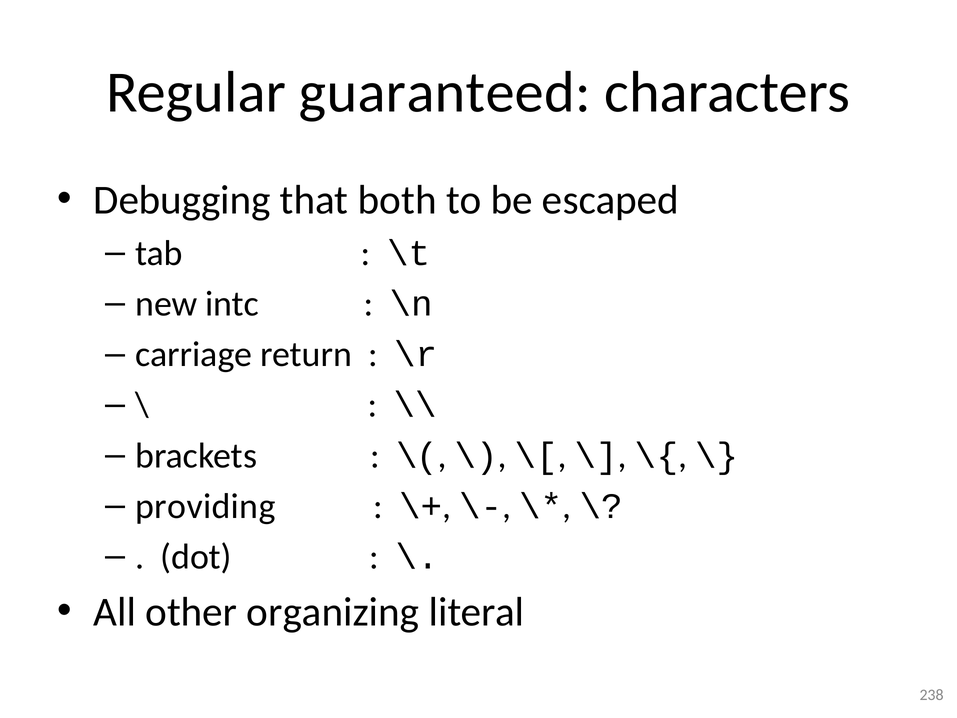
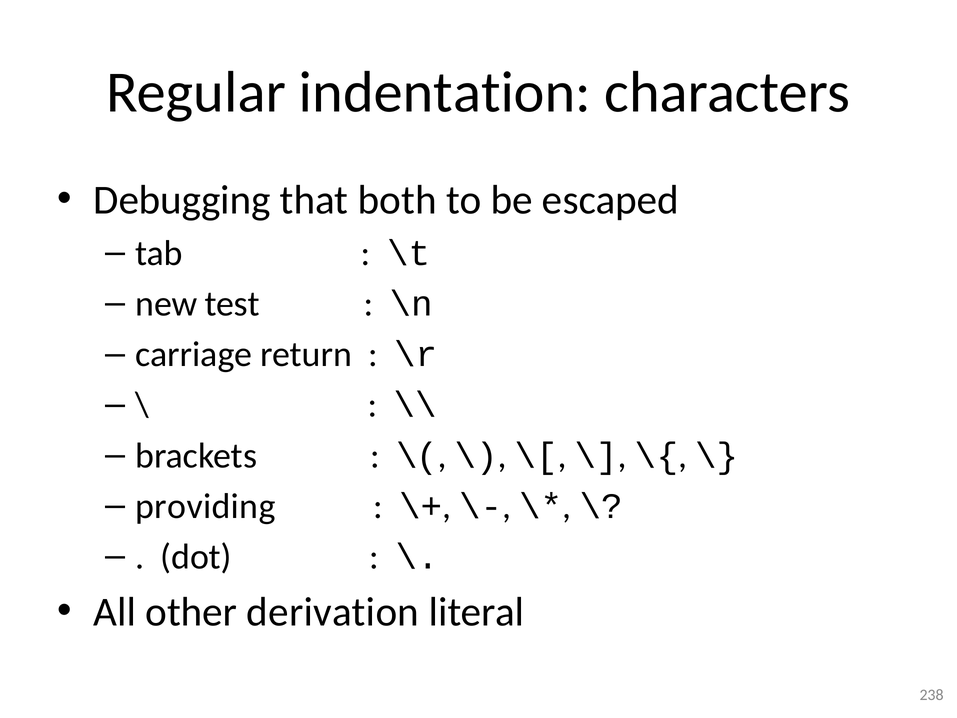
guaranteed: guaranteed -> indentation
intc: intc -> test
organizing: organizing -> derivation
